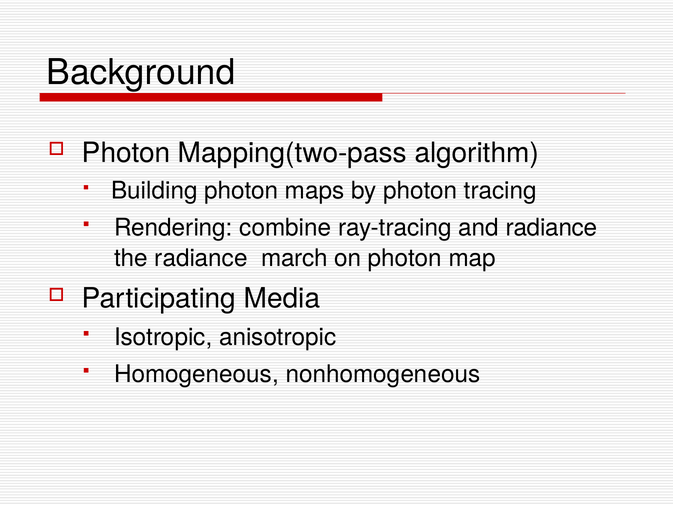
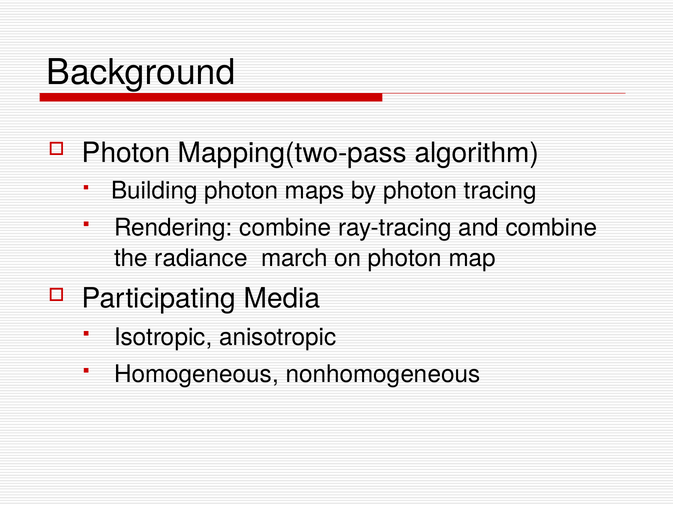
and radiance: radiance -> combine
